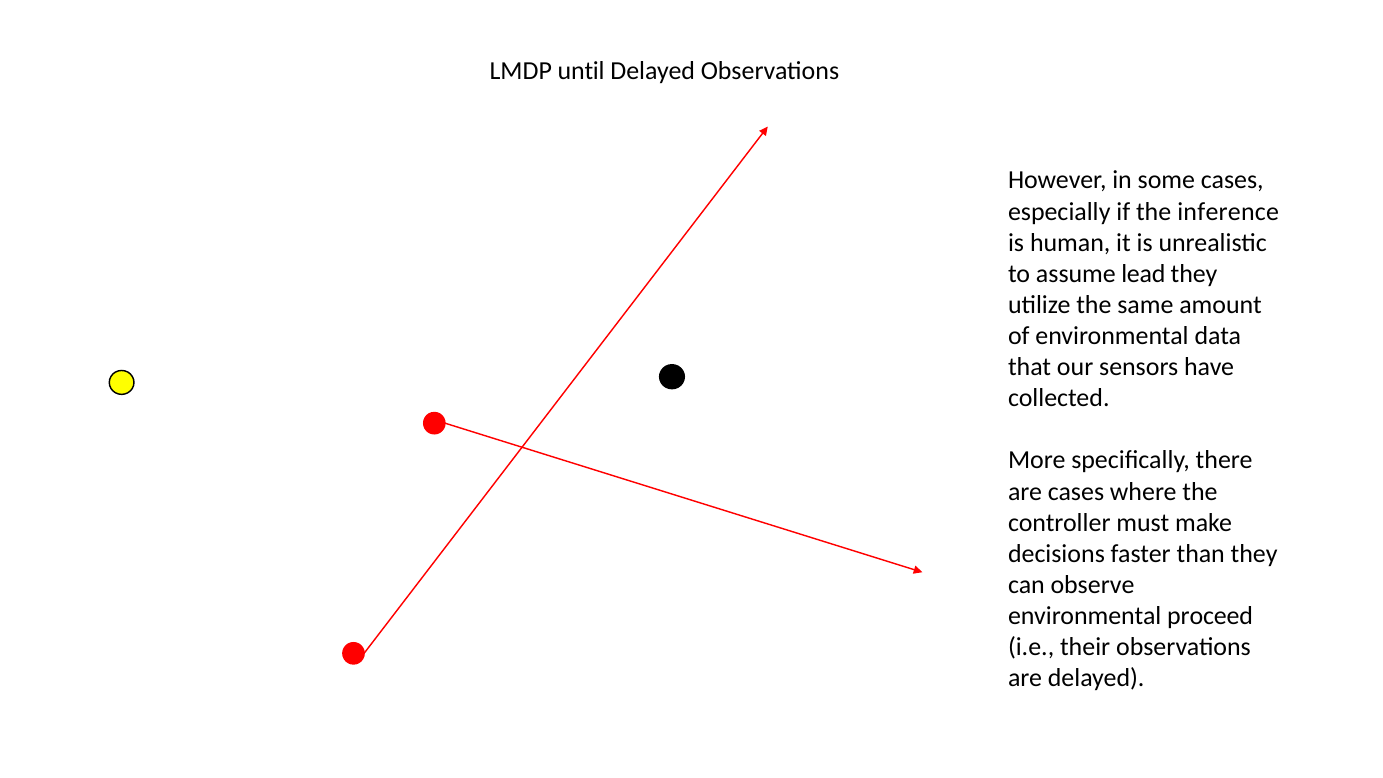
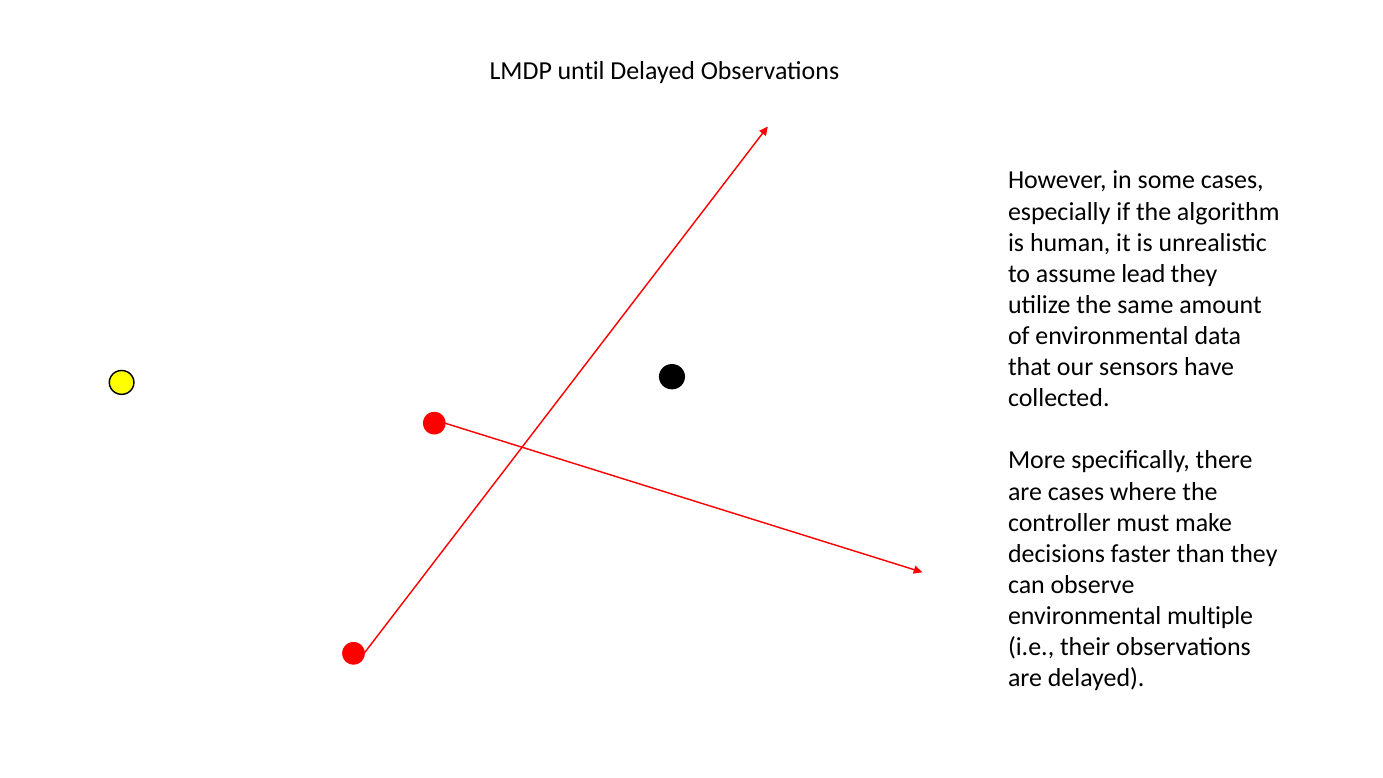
inference: inference -> algorithm
proceed: proceed -> multiple
